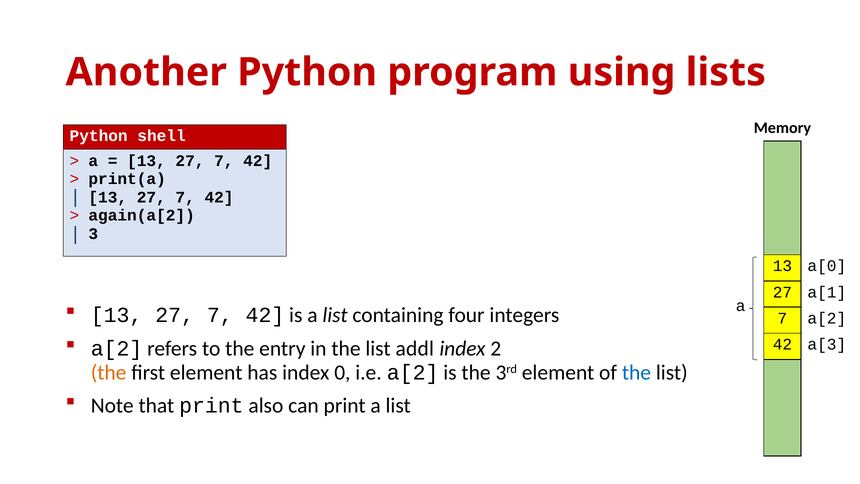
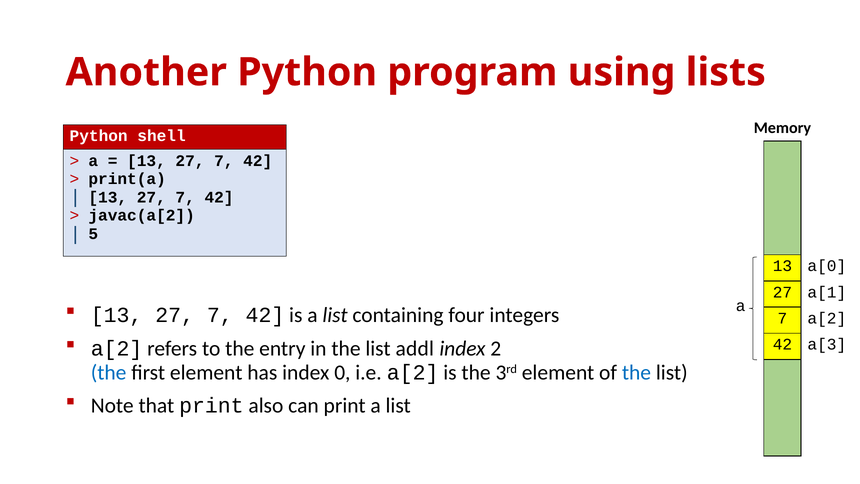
again(a[2: again(a[2 -> javac(a[2
3: 3 -> 5
the at (109, 372) colour: orange -> blue
